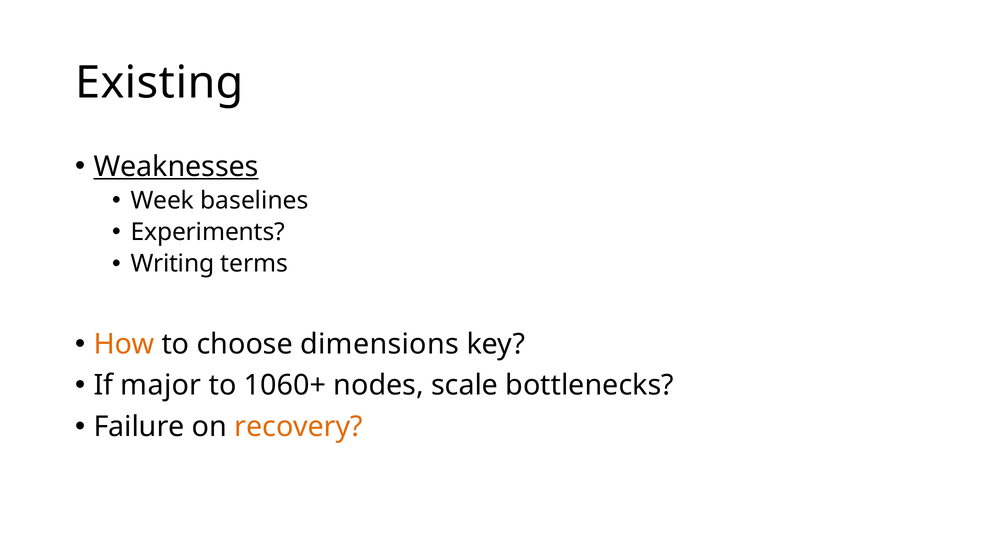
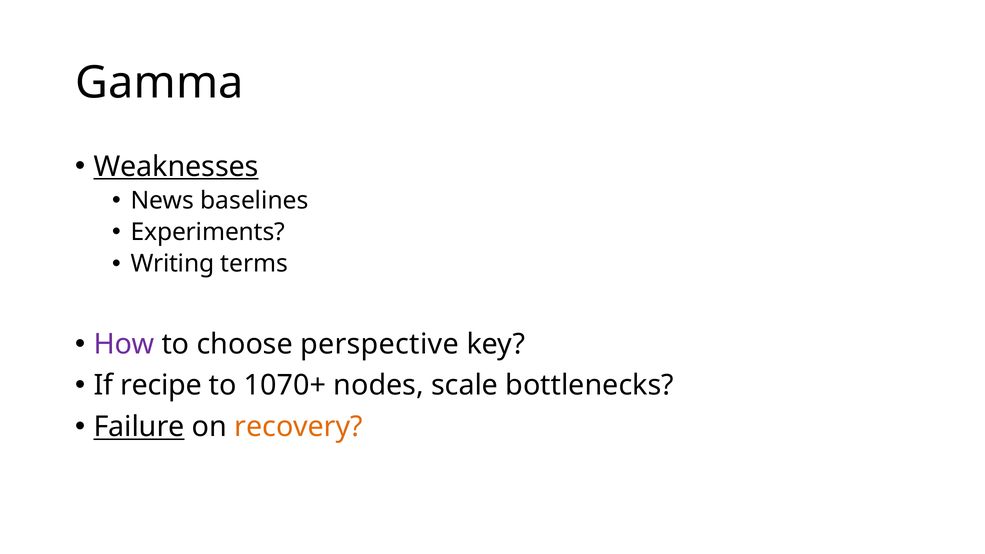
Existing: Existing -> Gamma
Week: Week -> News
How colour: orange -> purple
dimensions: dimensions -> perspective
major: major -> recipe
1060+: 1060+ -> 1070+
Failure underline: none -> present
